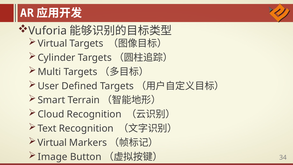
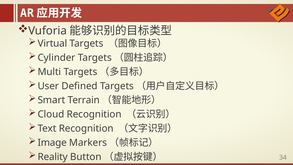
Virtual at (52, 143): Virtual -> Image
Image: Image -> Reality
